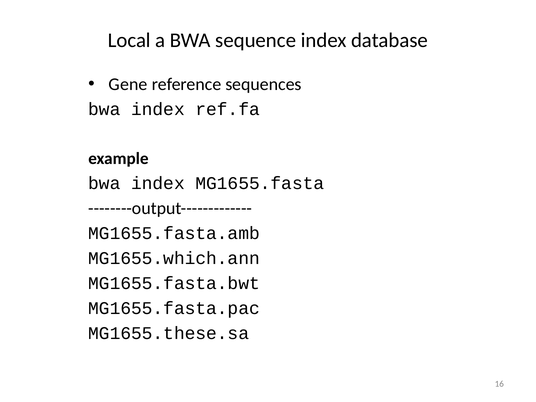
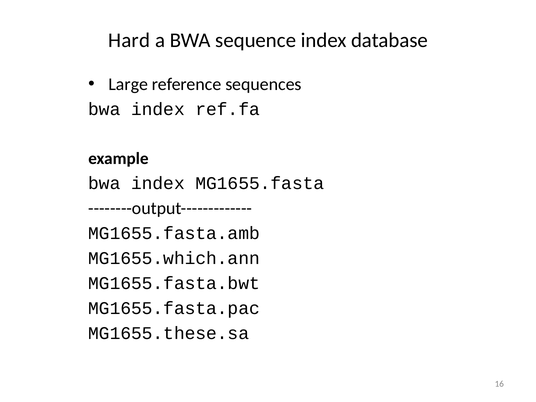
Local: Local -> Hard
Gene: Gene -> Large
